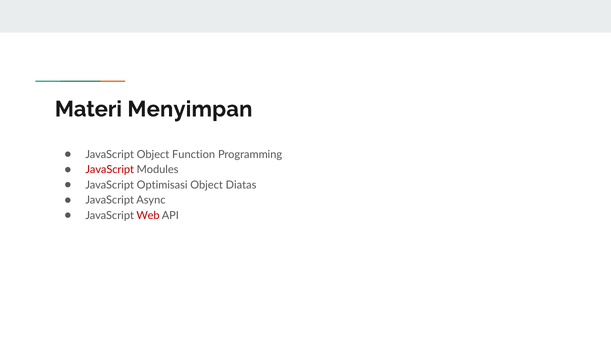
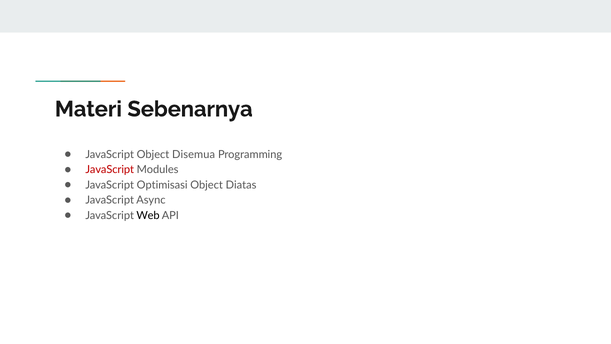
Menyimpan: Menyimpan -> Sebenarnya
Function: Function -> Disemua
Web colour: red -> black
